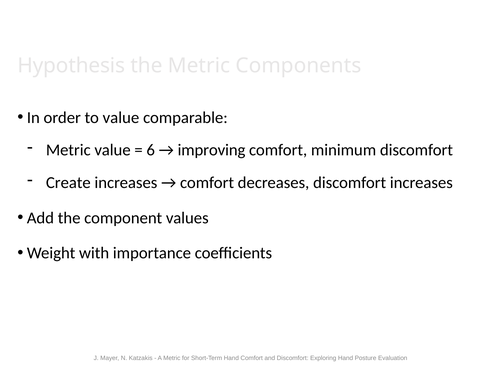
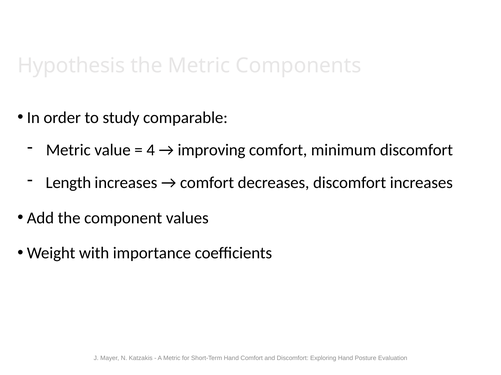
to value: value -> study
6: 6 -> 4
Create: Create -> Length
